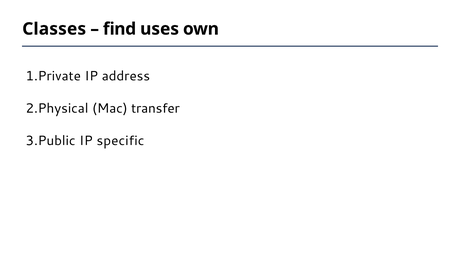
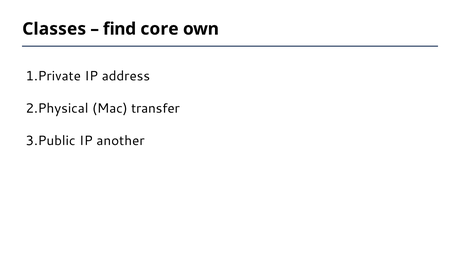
uses: uses -> core
specific: specific -> another
